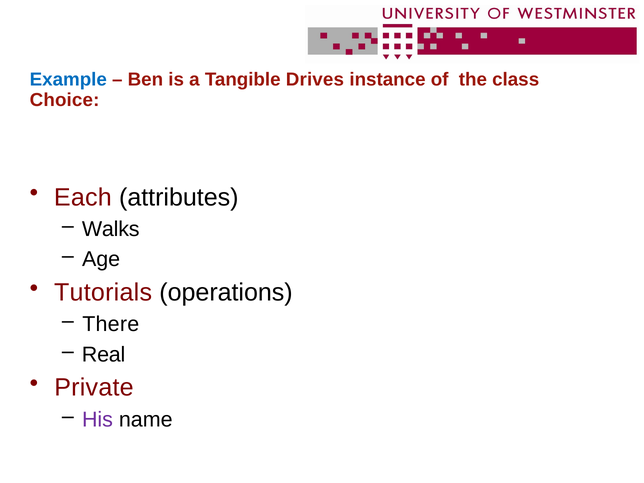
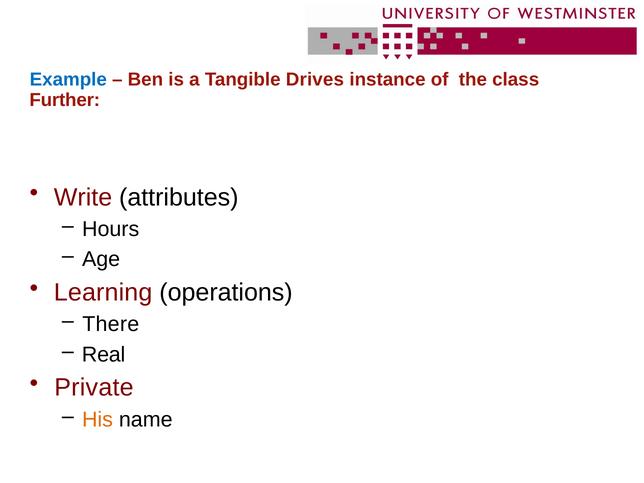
Choice: Choice -> Further
Each: Each -> Write
Walks: Walks -> Hours
Tutorials: Tutorials -> Learning
His colour: purple -> orange
